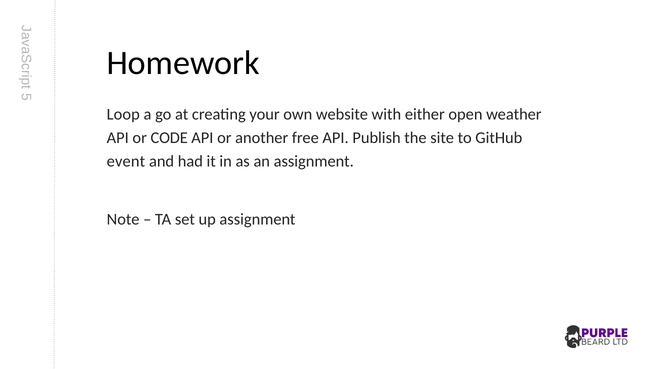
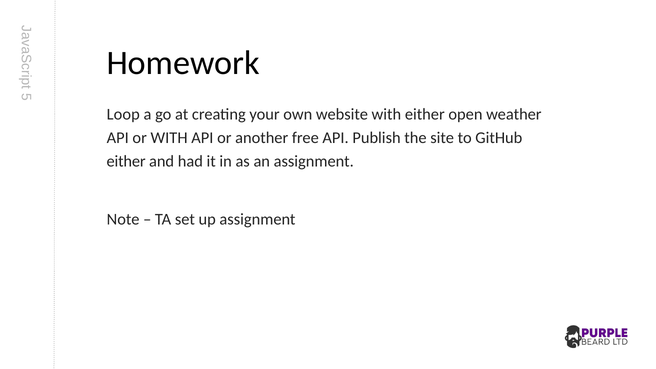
or CODE: CODE -> WITH
event at (126, 161): event -> either
